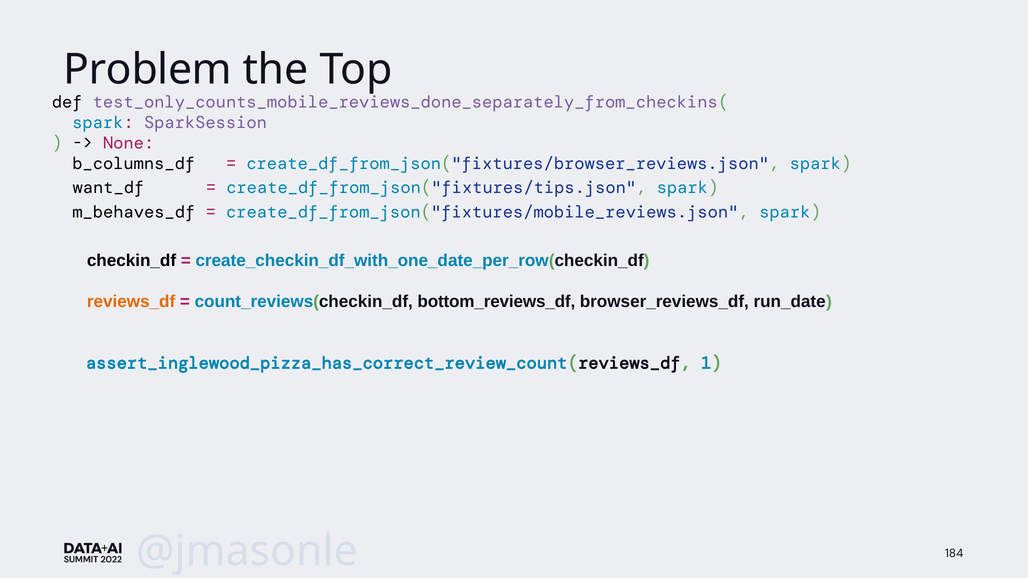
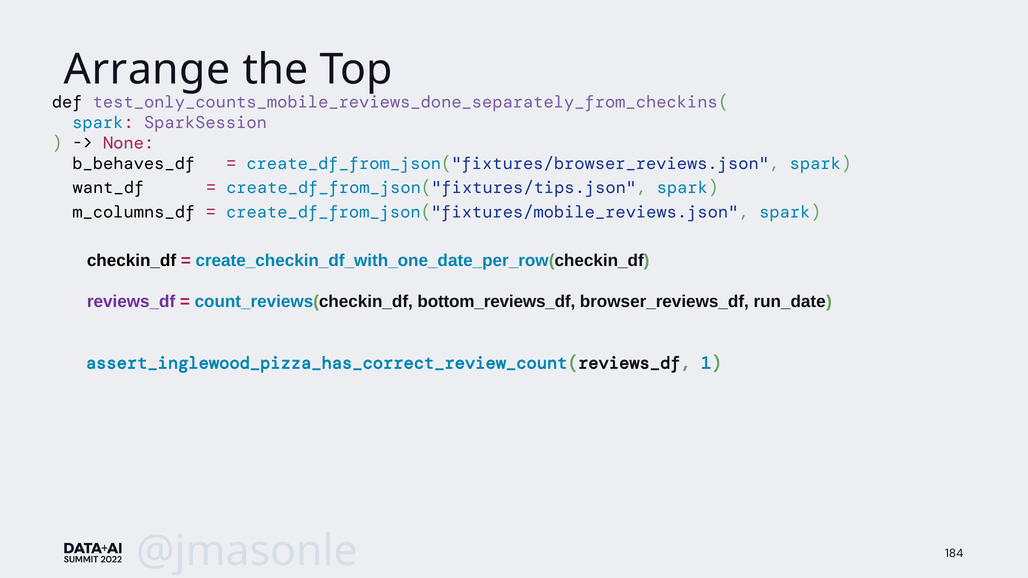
Problem: Problem -> Arrange
b_columns_df: b_columns_df -> b_behaves_df
m_behaves_df: m_behaves_df -> m_columns_df
reviews_df colour: orange -> purple
